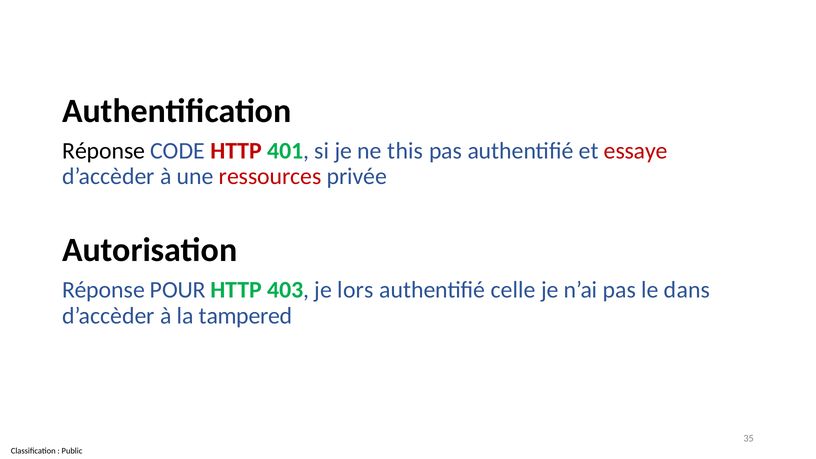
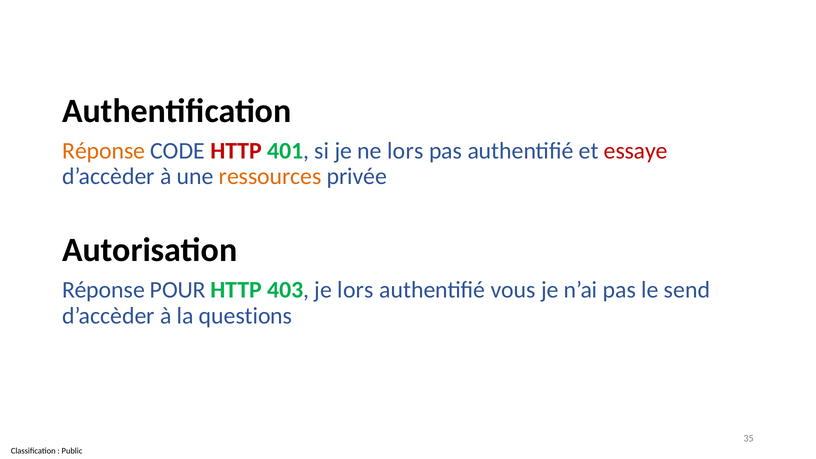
Réponse at (104, 151) colour: black -> orange
ne this: this -> lors
ressources colour: red -> orange
celle: celle -> vous
dans: dans -> send
tampered: tampered -> questions
